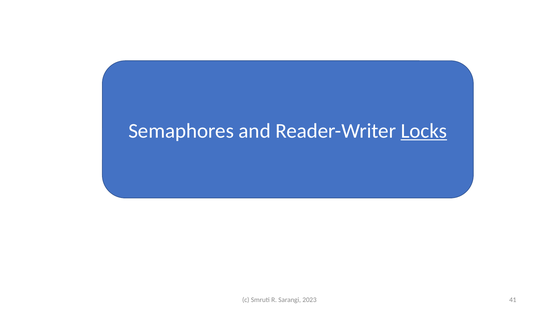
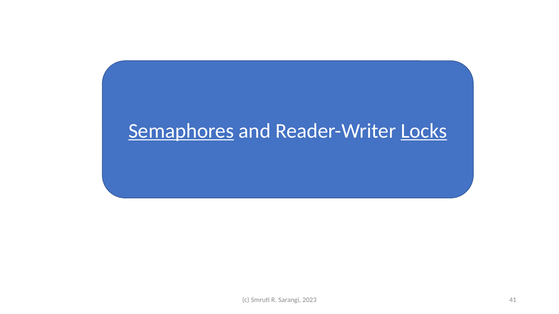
Semaphores underline: none -> present
